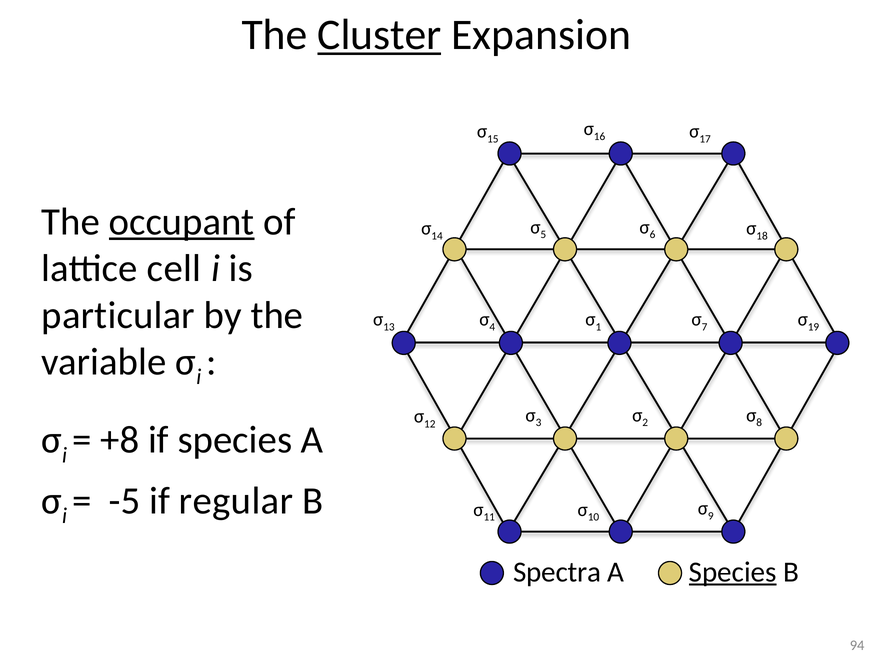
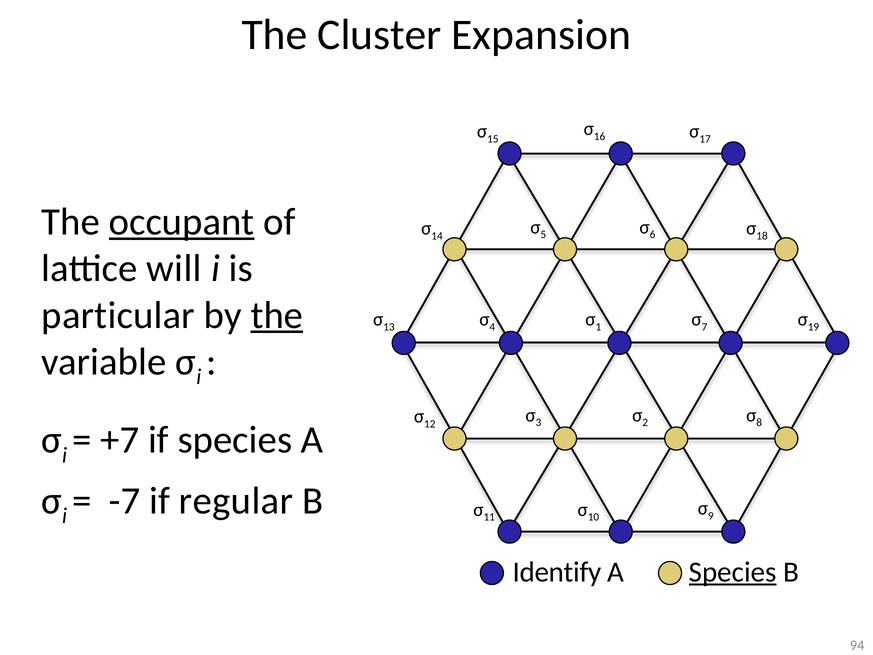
Cluster underline: present -> none
cell: cell -> will
the at (277, 315) underline: none -> present
+8: +8 -> +7
-5: -5 -> -7
Spectra: Spectra -> Identify
